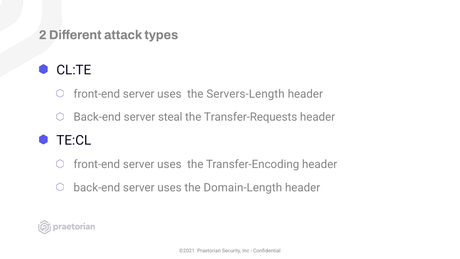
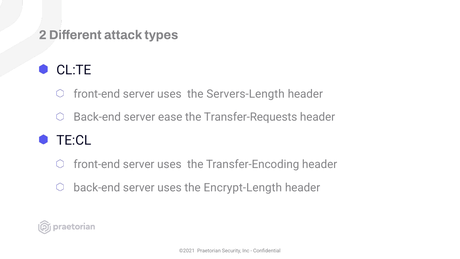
steal: steal -> ease
Domain-Length: Domain-Length -> Encrypt-Length
